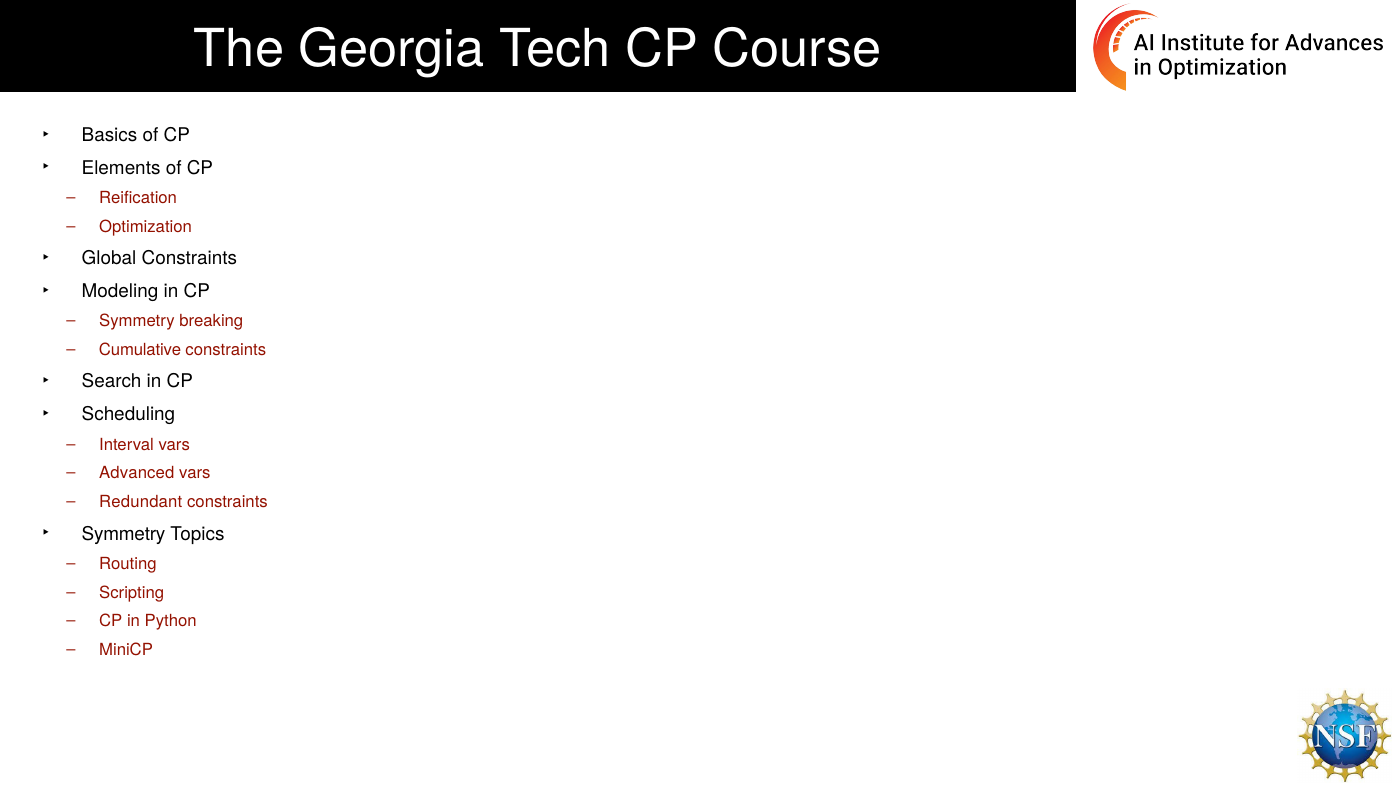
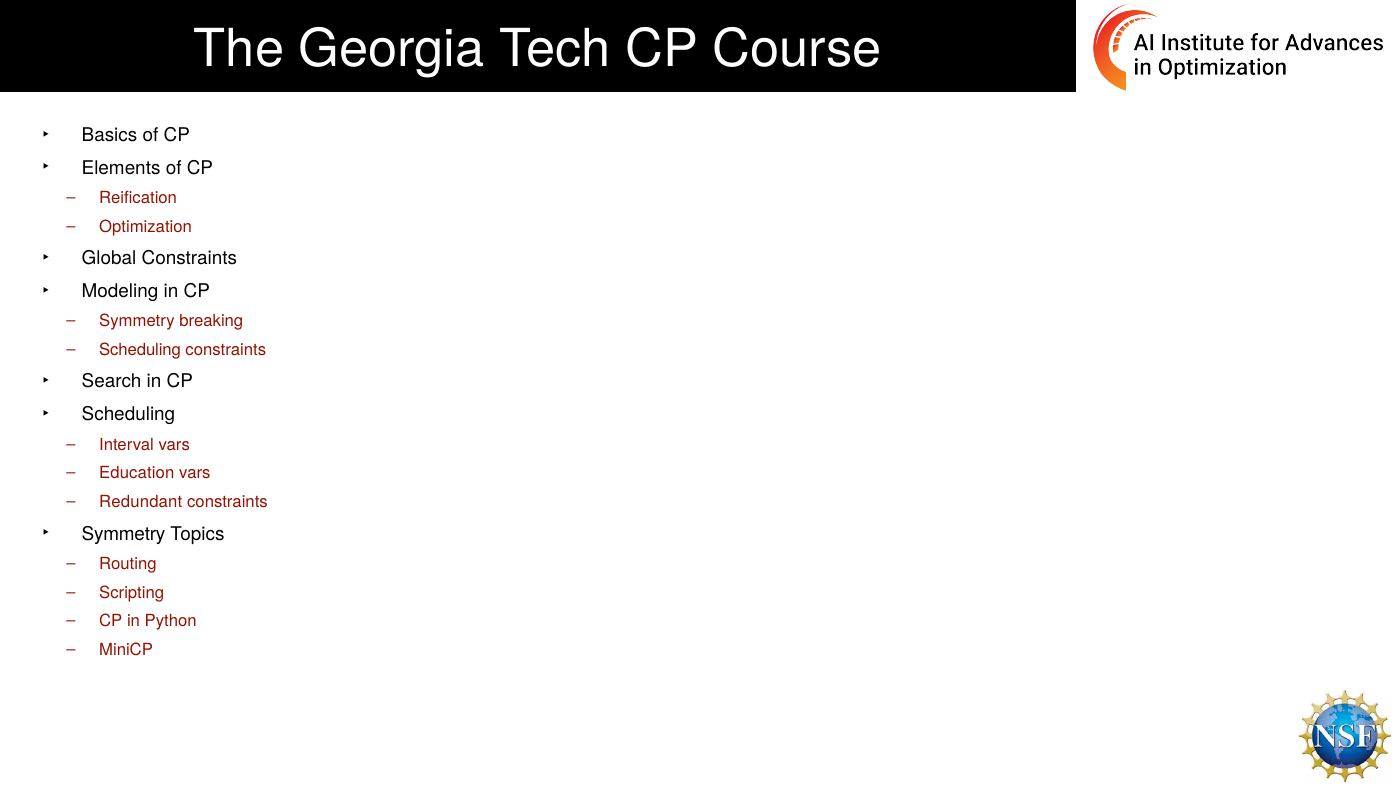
Cumulative at (140, 350): Cumulative -> Scheduling
Advanced: Advanced -> Education
